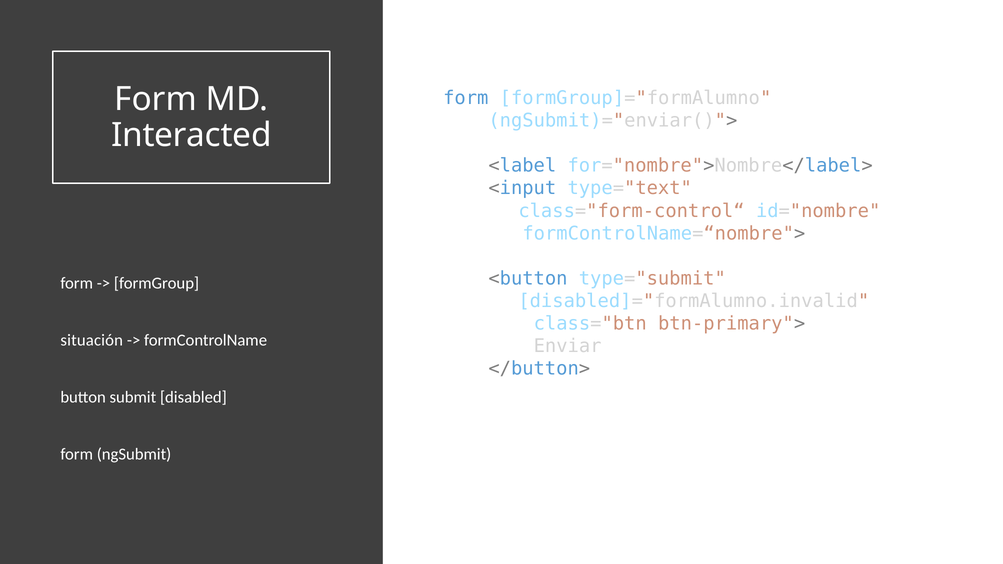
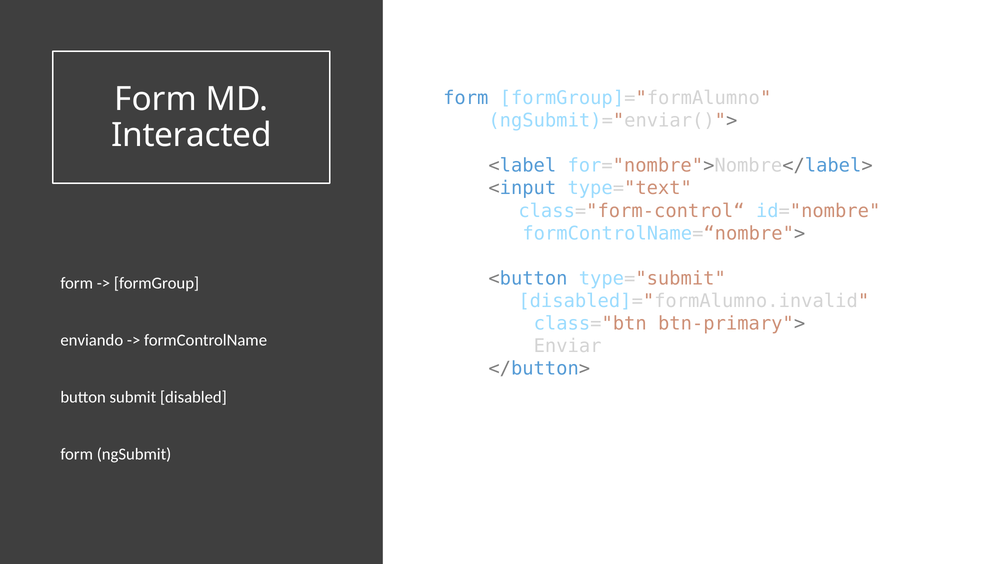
situación: situación -> enviando
